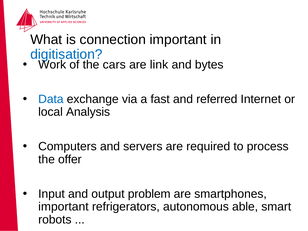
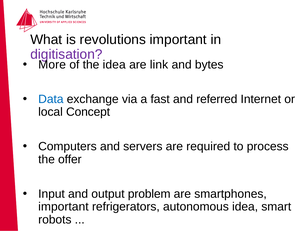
connection: connection -> revolutions
digitisation colour: blue -> purple
Work: Work -> More
the cars: cars -> idea
Analysis: Analysis -> Concept
autonomous able: able -> idea
